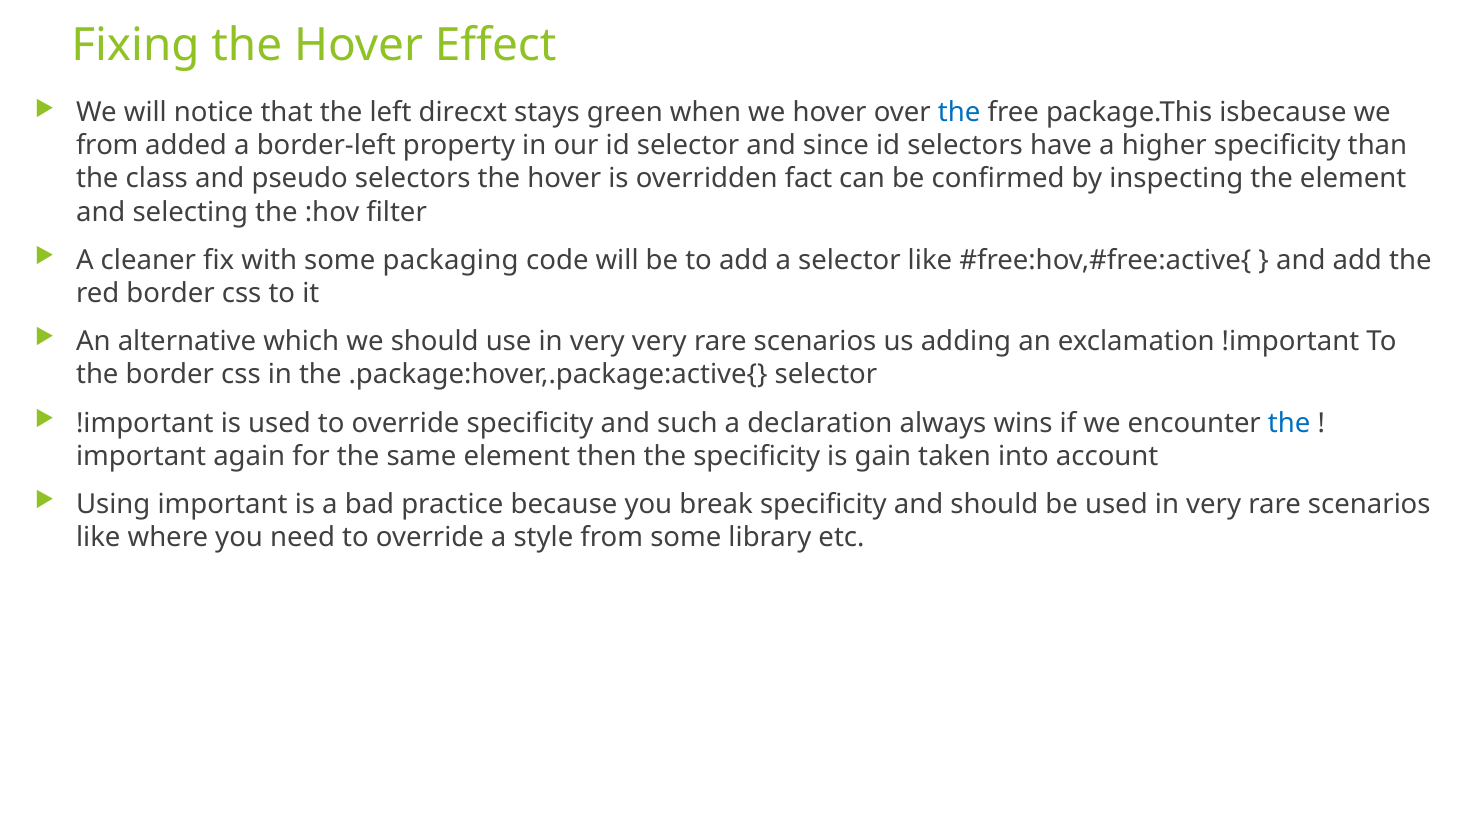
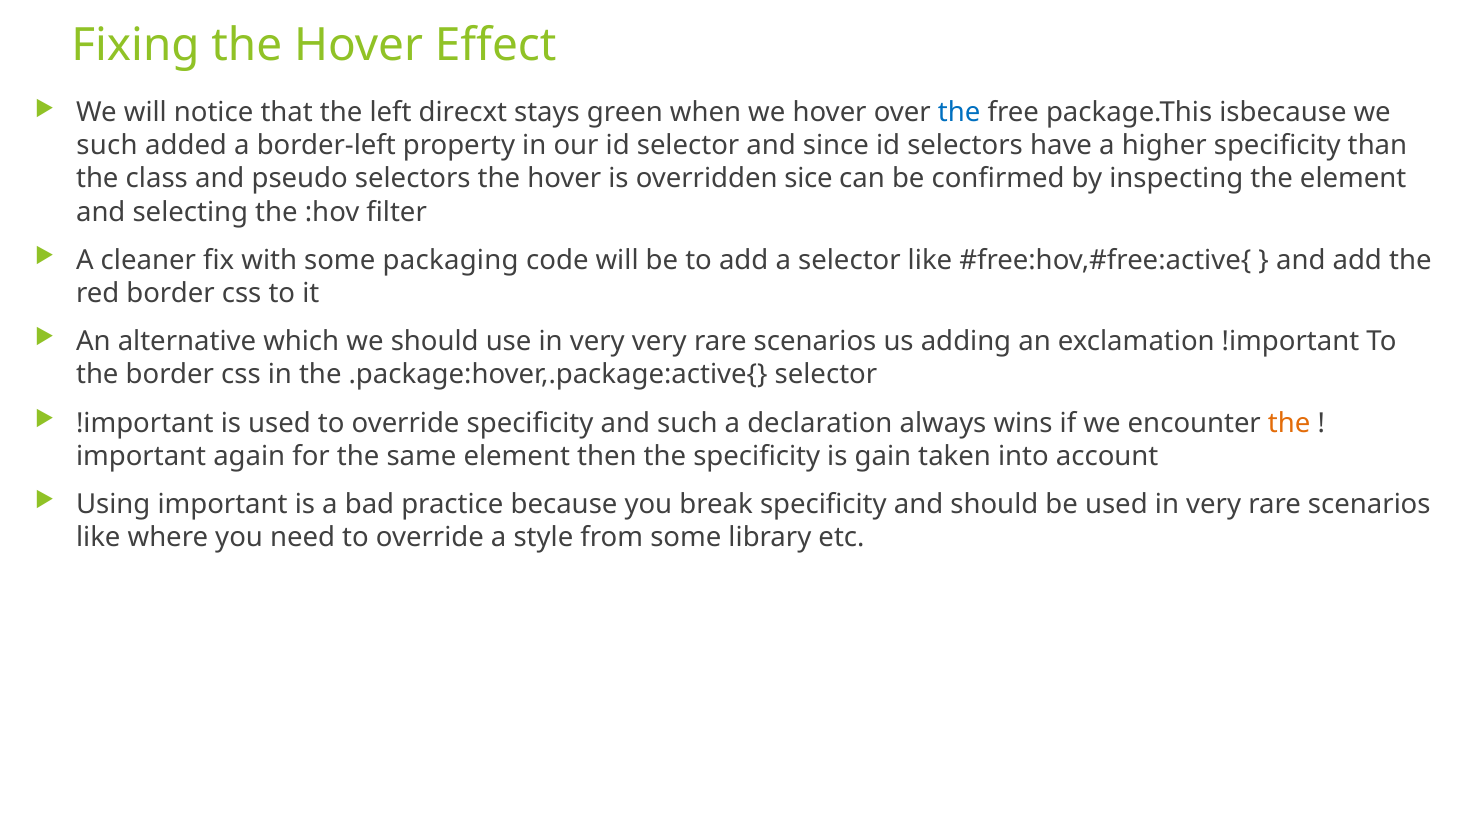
from at (107, 146): from -> such
fact: fact -> sice
the at (1289, 423) colour: blue -> orange
